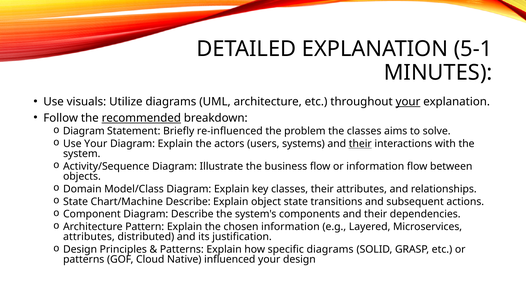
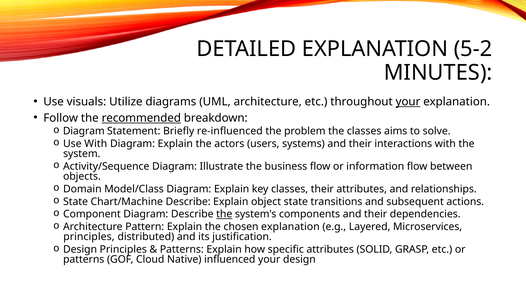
5-1: 5-1 -> 5-2
Use Your: Your -> With
their at (360, 144) underline: present -> none
the at (224, 214) underline: none -> present
chosen information: information -> explanation
attributes at (89, 237): attributes -> principles
specific diagrams: diagrams -> attributes
